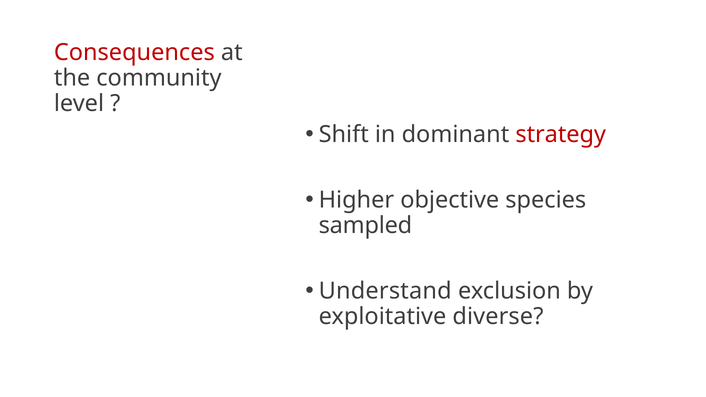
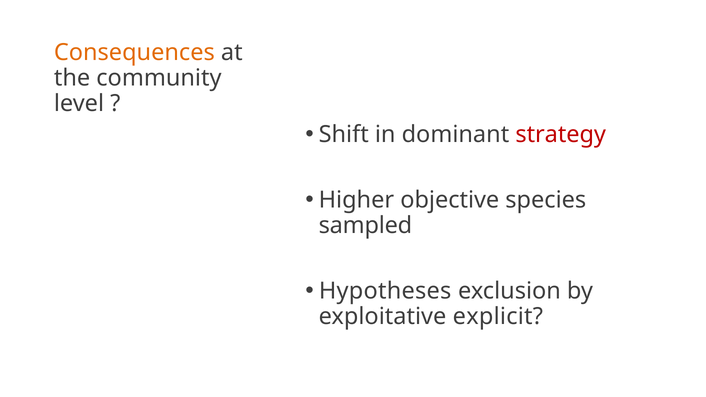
Consequences colour: red -> orange
Understand: Understand -> Hypotheses
diverse: diverse -> explicit
